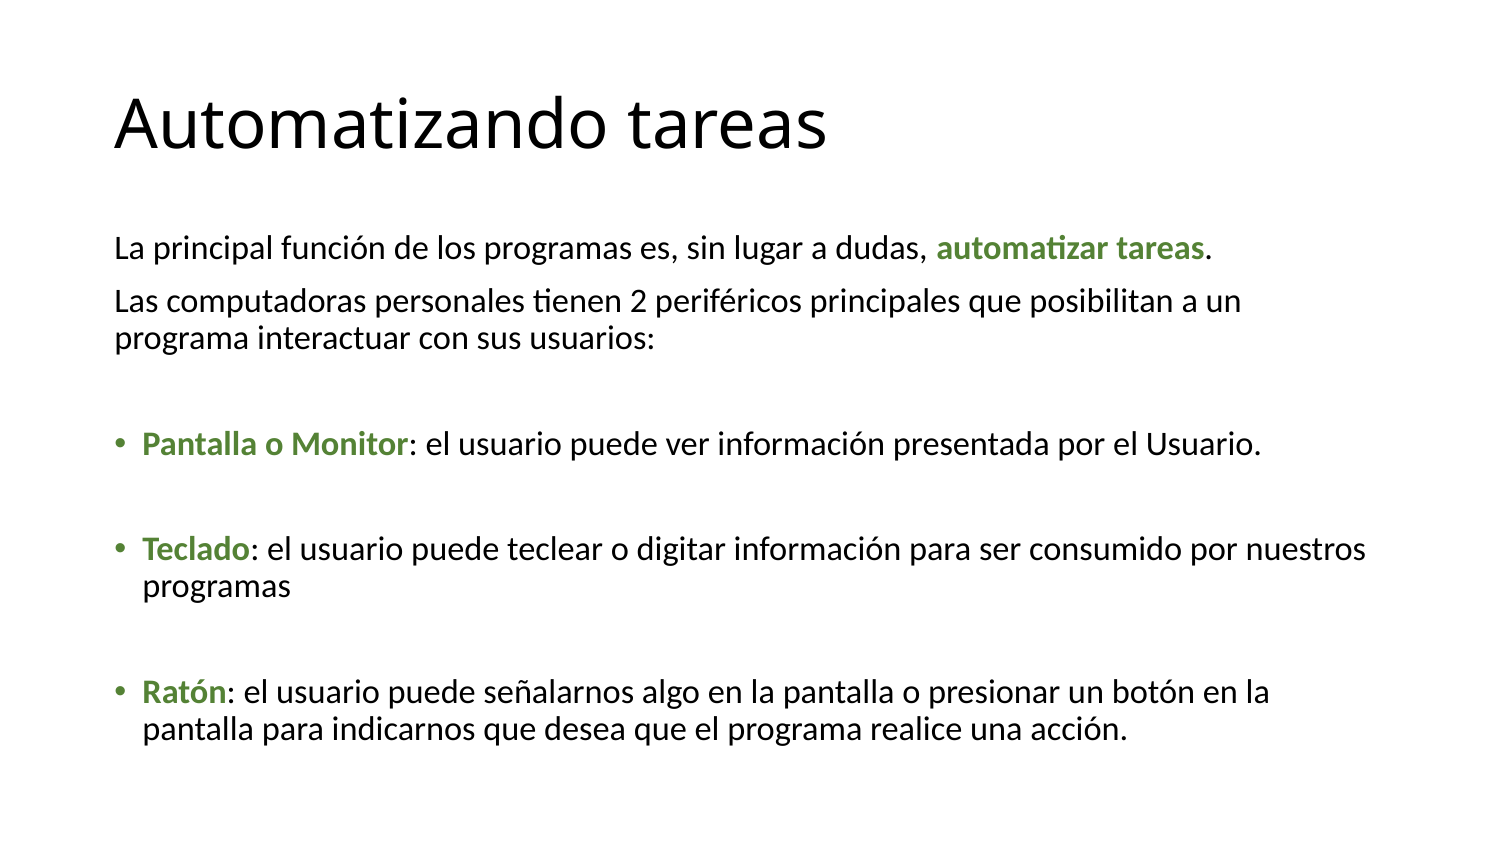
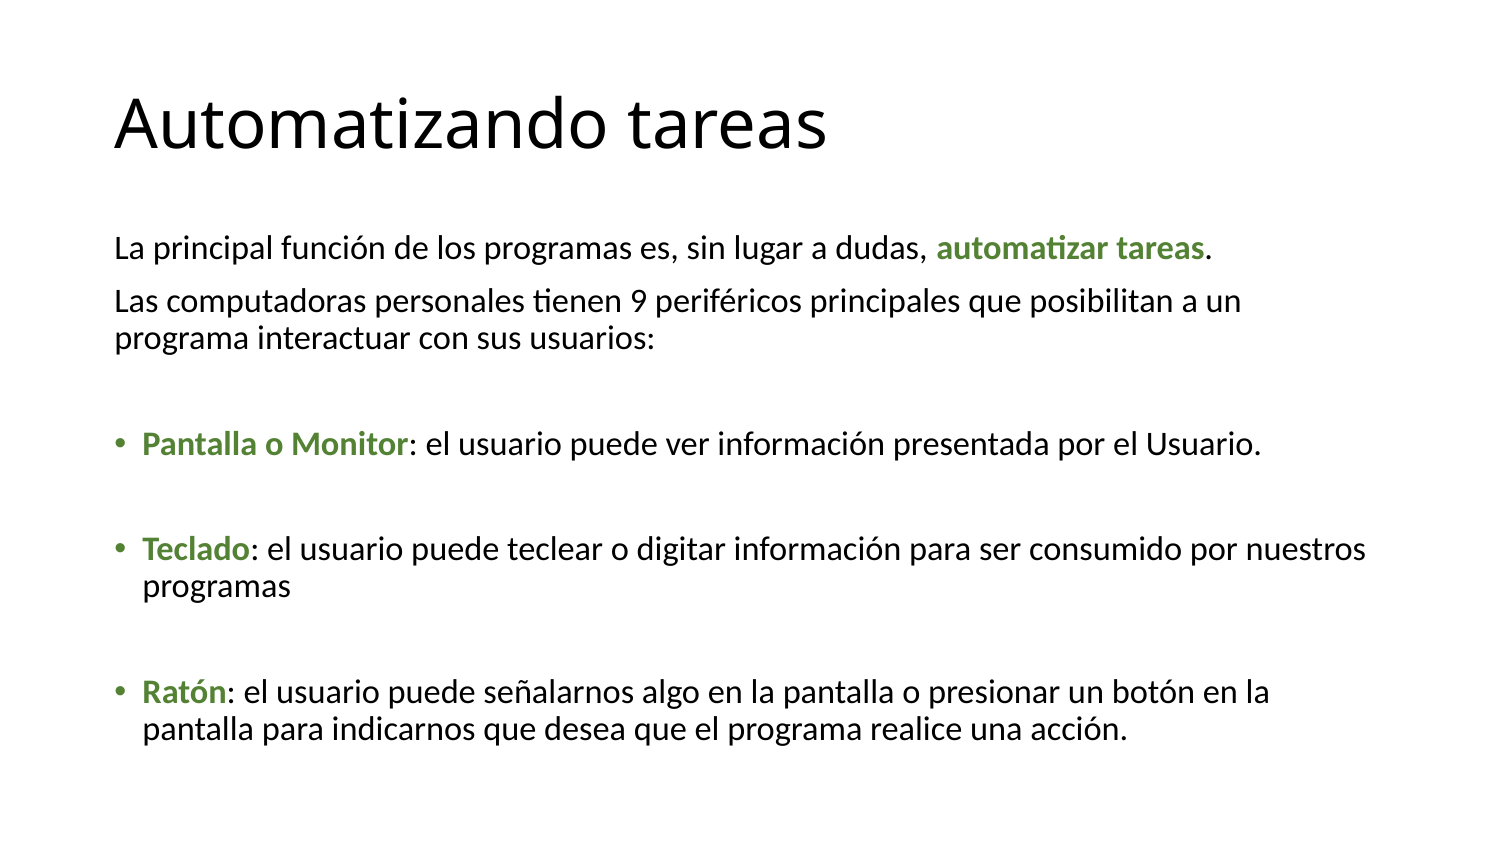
2: 2 -> 9
